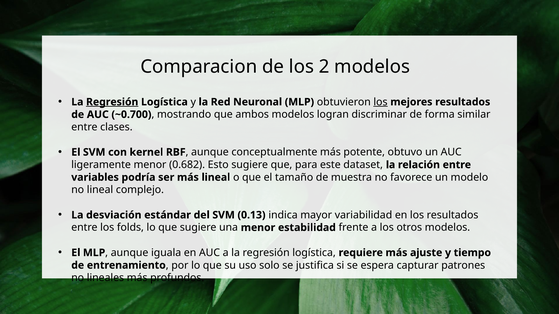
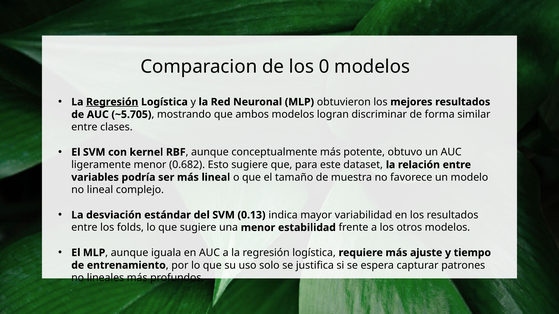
2: 2 -> 0
los at (380, 102) underline: present -> none
~0.700: ~0.700 -> ~5.705
